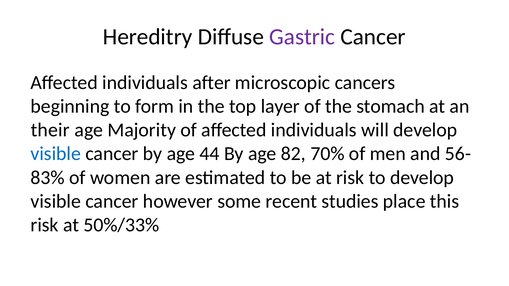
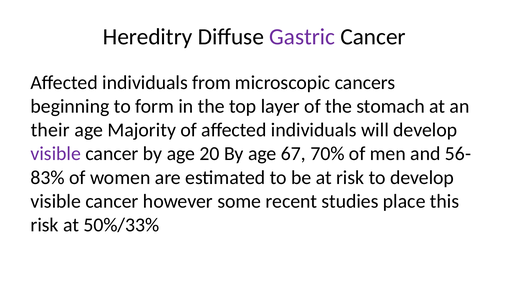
after: after -> from
visible at (56, 154) colour: blue -> purple
44: 44 -> 20
82: 82 -> 67
